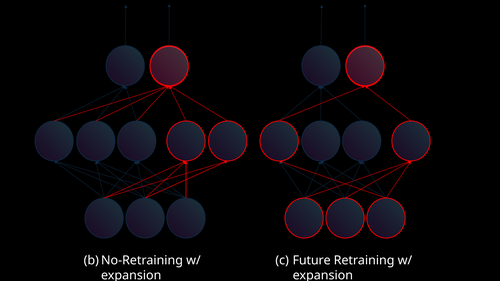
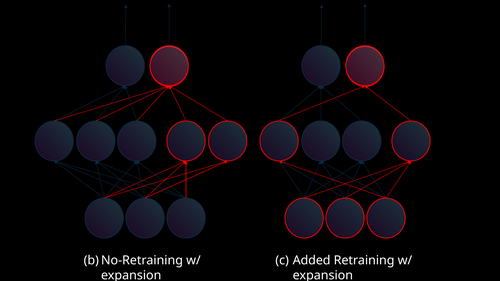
Future: Future -> Added
